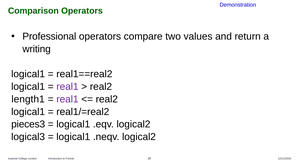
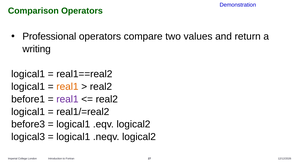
real1 at (67, 87) colour: purple -> orange
length1: length1 -> before1
pieces3: pieces3 -> before3
